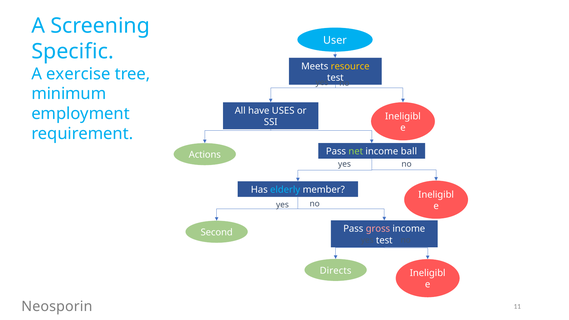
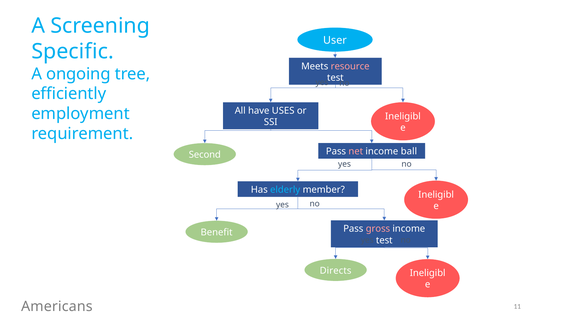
resource colour: yellow -> pink
exercise: exercise -> ongoing
minimum: minimum -> efficiently
net colour: light green -> pink
Actions: Actions -> Second
Second: Second -> Benefit
Neosporin: Neosporin -> Americans
